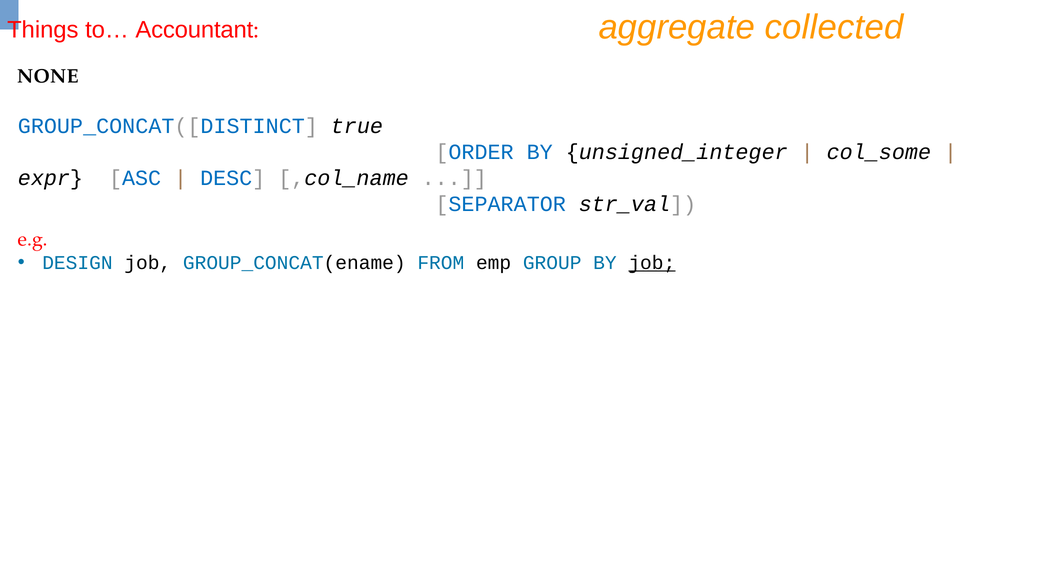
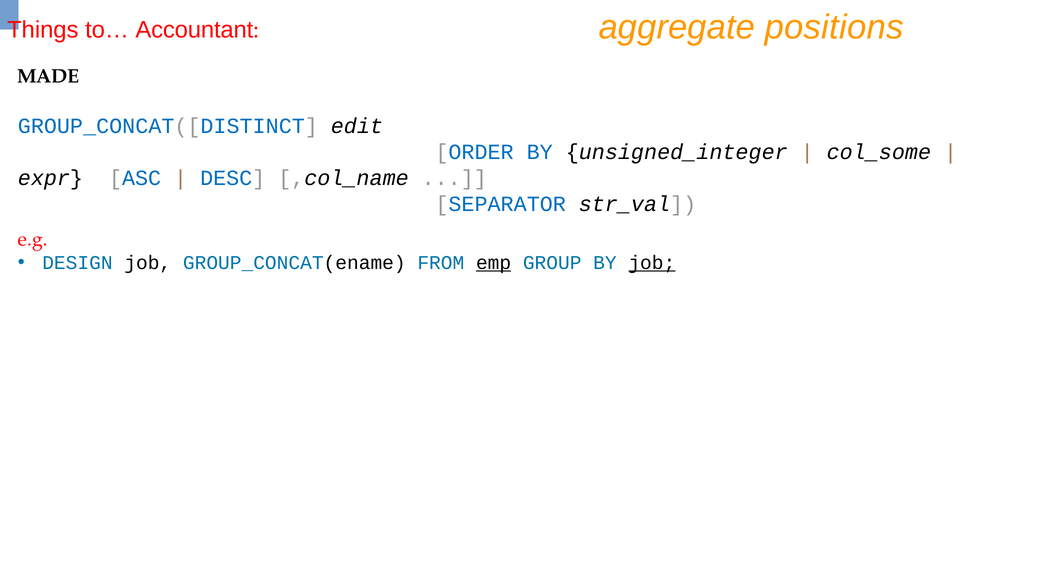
collected: collected -> positions
NONE: NONE -> MADE
true: true -> edit
emp underline: none -> present
